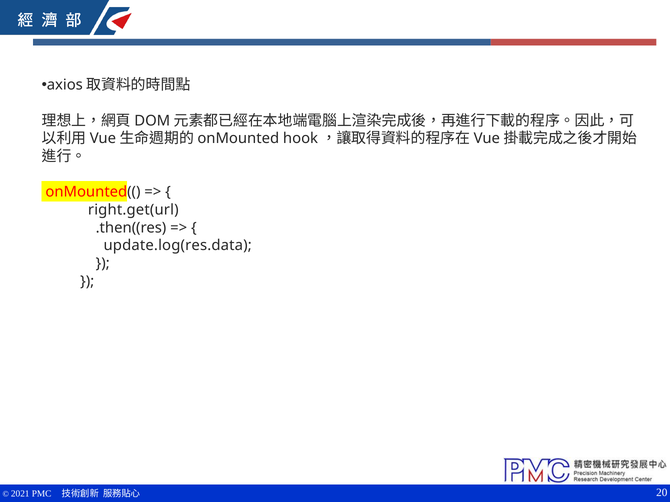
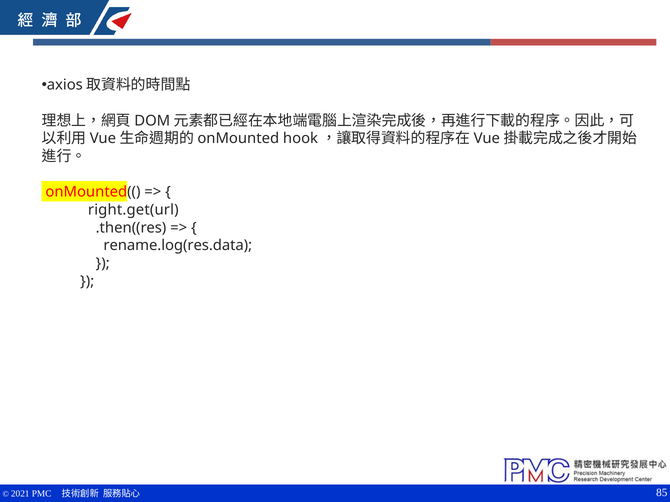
update.log(res.data: update.log(res.data -> rename.log(res.data
20: 20 -> 85
